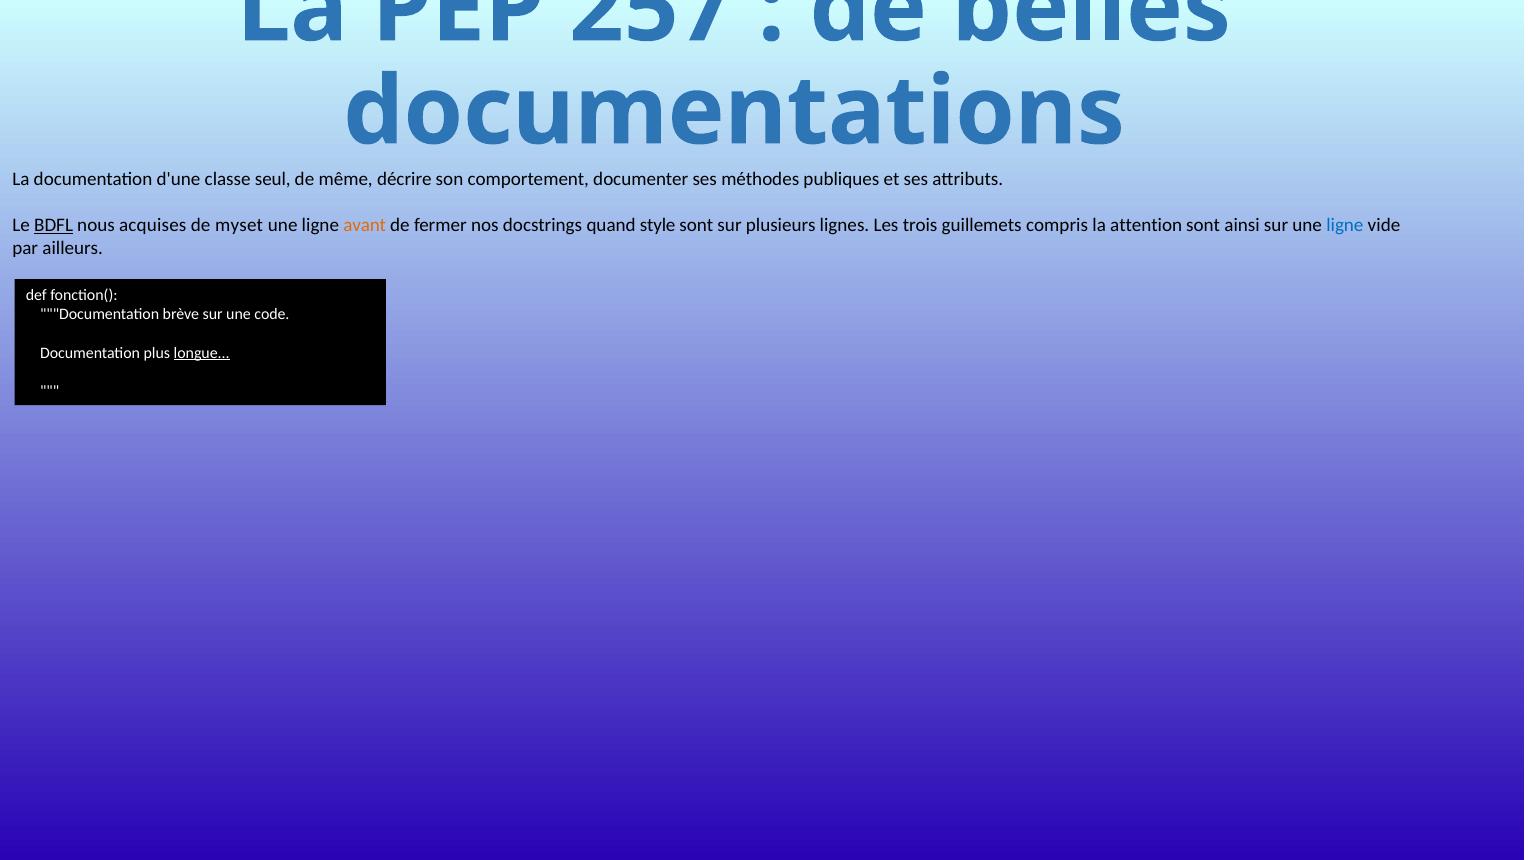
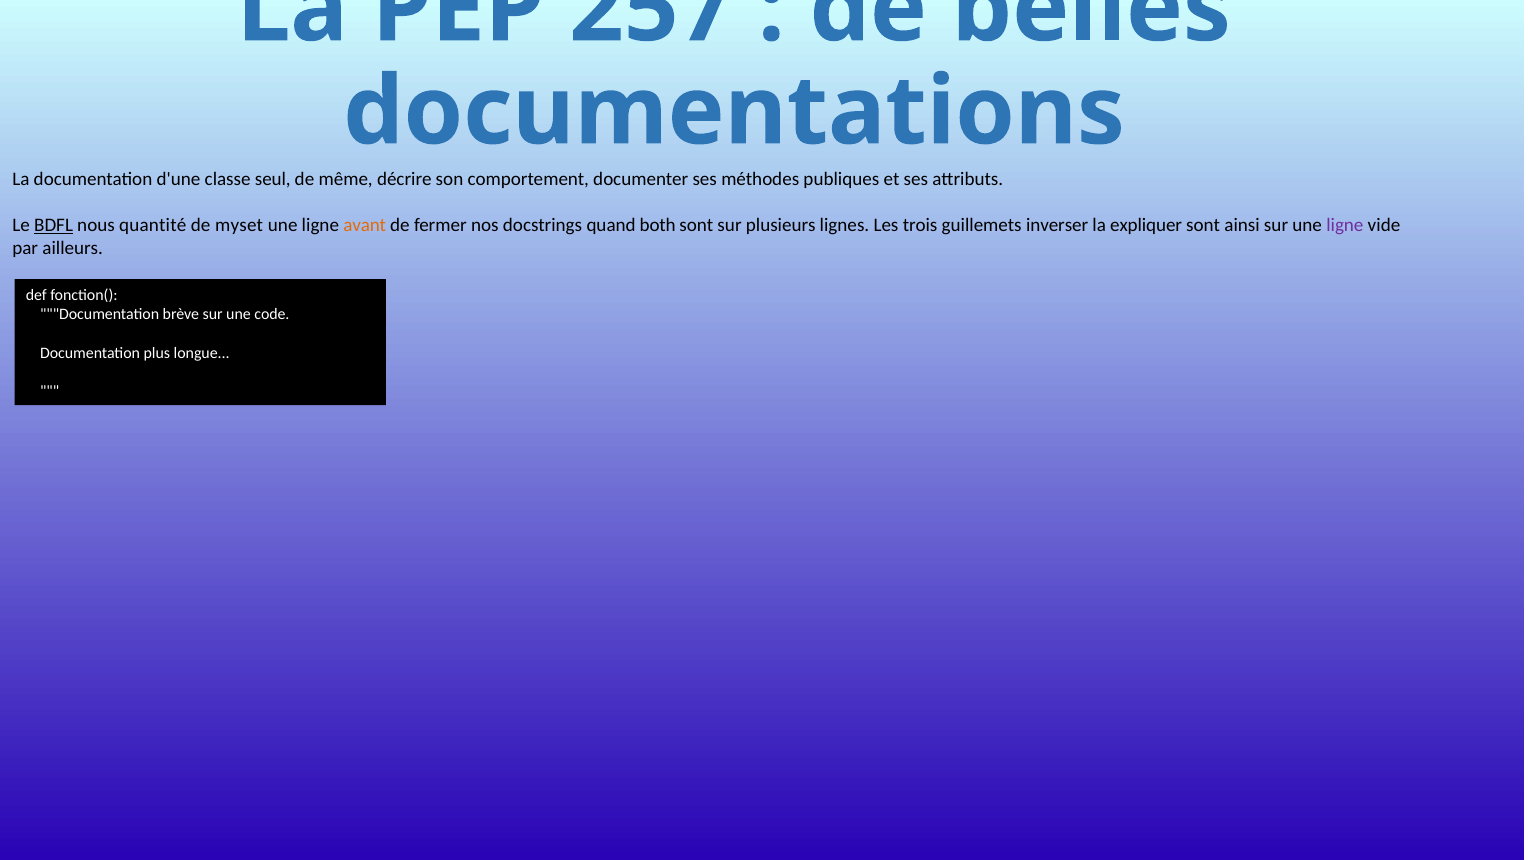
acquises: acquises -> quantité
style: style -> both
compris: compris -> inverser
attention: attention -> expliquer
ligne at (1345, 225) colour: blue -> purple
longue underline: present -> none
